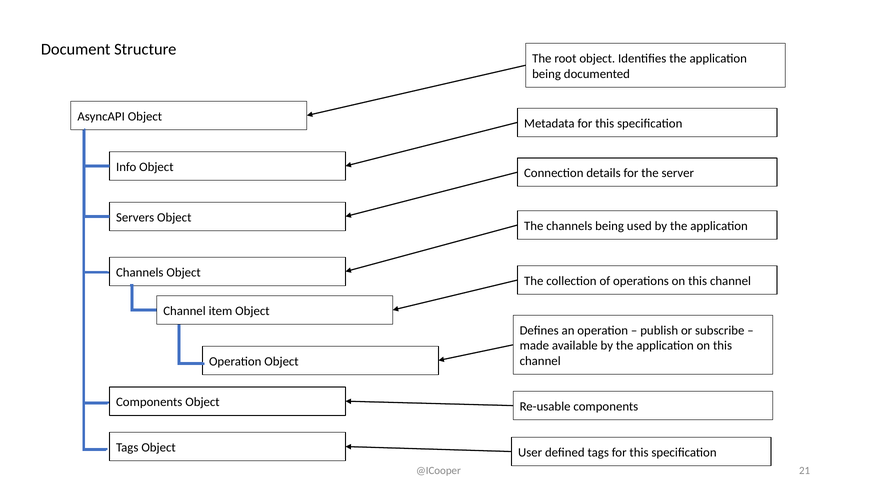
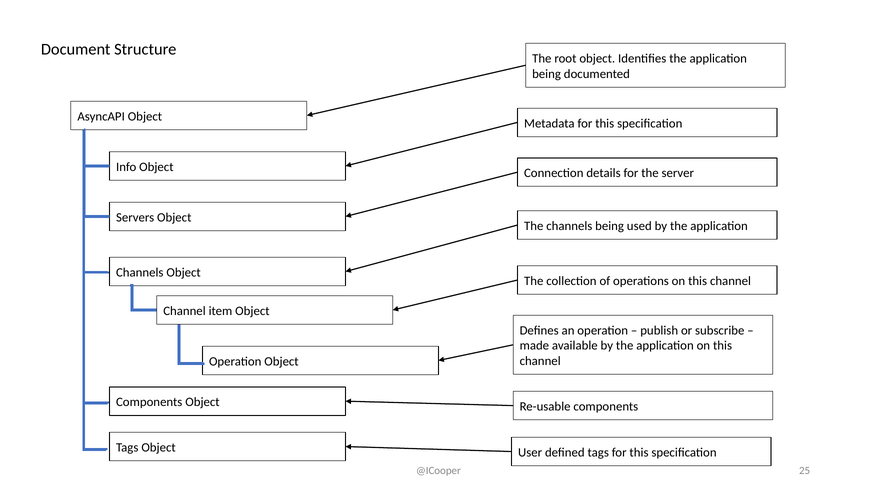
21: 21 -> 25
